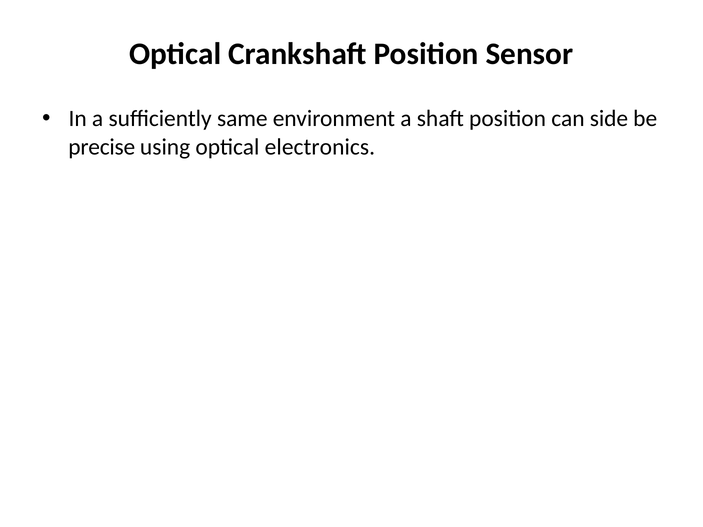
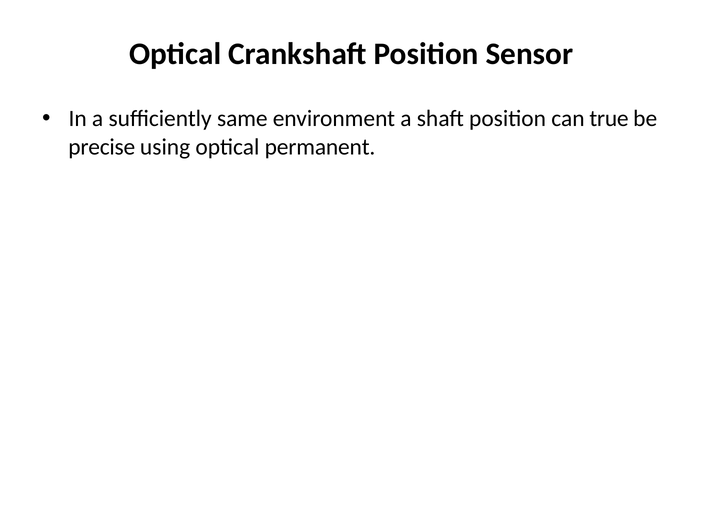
side: side -> true
electronics: electronics -> permanent
